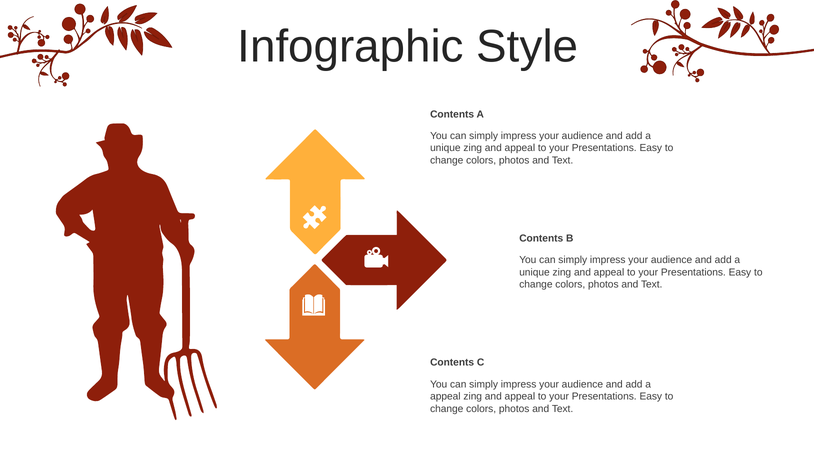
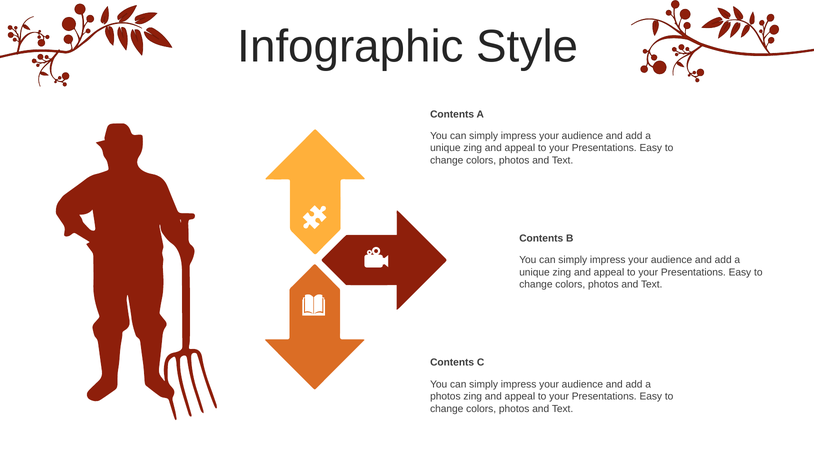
appeal at (445, 396): appeal -> photos
